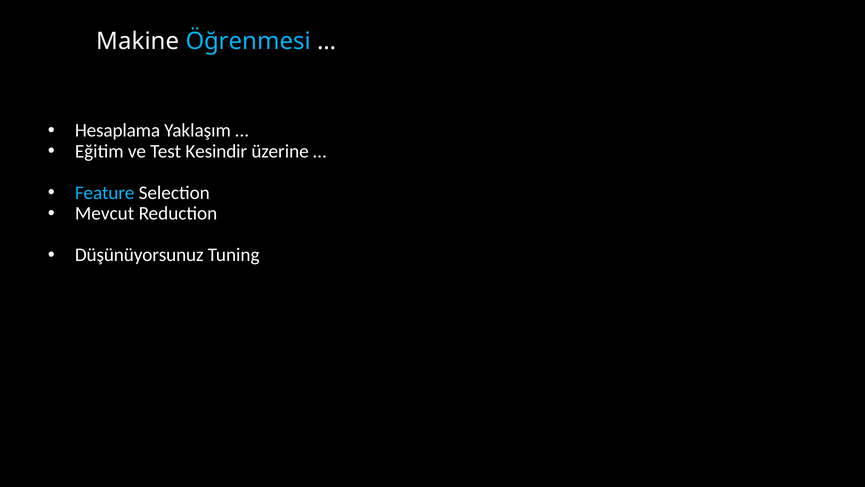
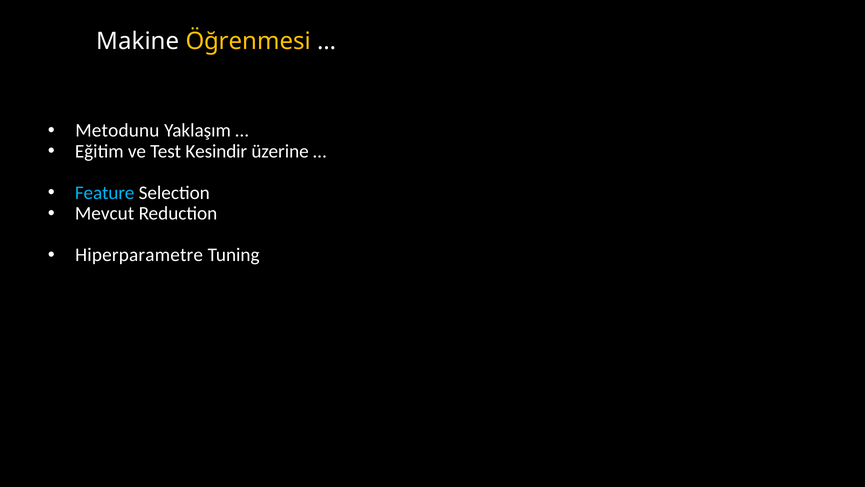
Öğrenmesi colour: light blue -> yellow
Hesaplama: Hesaplama -> Metodunu
Düşünüyorsunuz: Düşünüyorsunuz -> Hiperparametre
